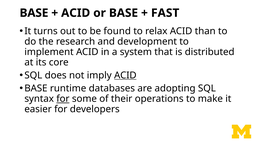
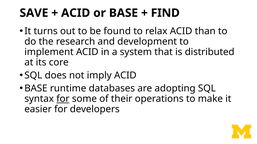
BASE at (34, 13): BASE -> SAVE
FAST: FAST -> FIND
ACID at (125, 76) underline: present -> none
